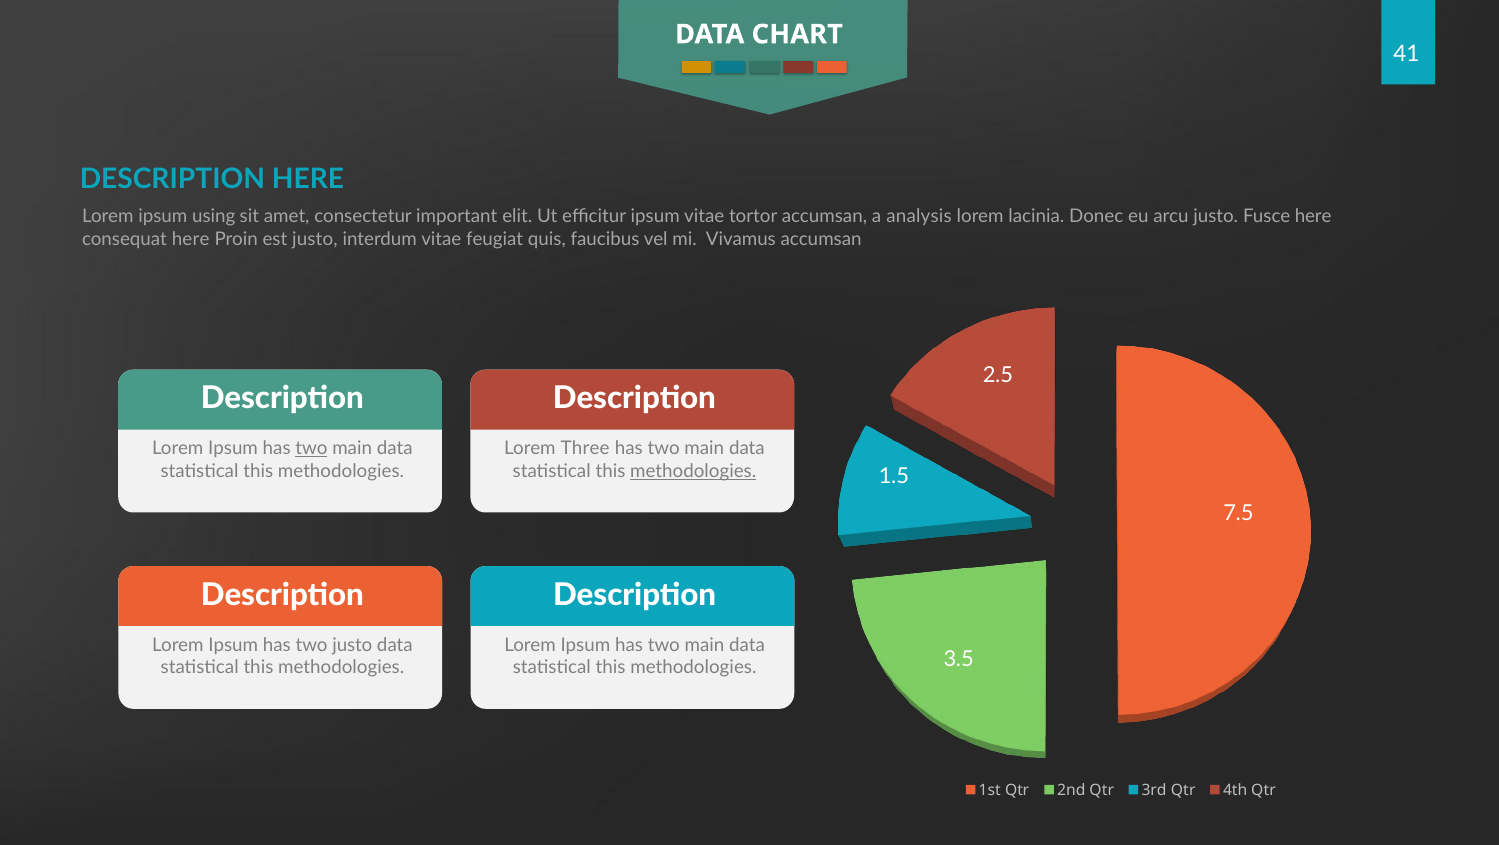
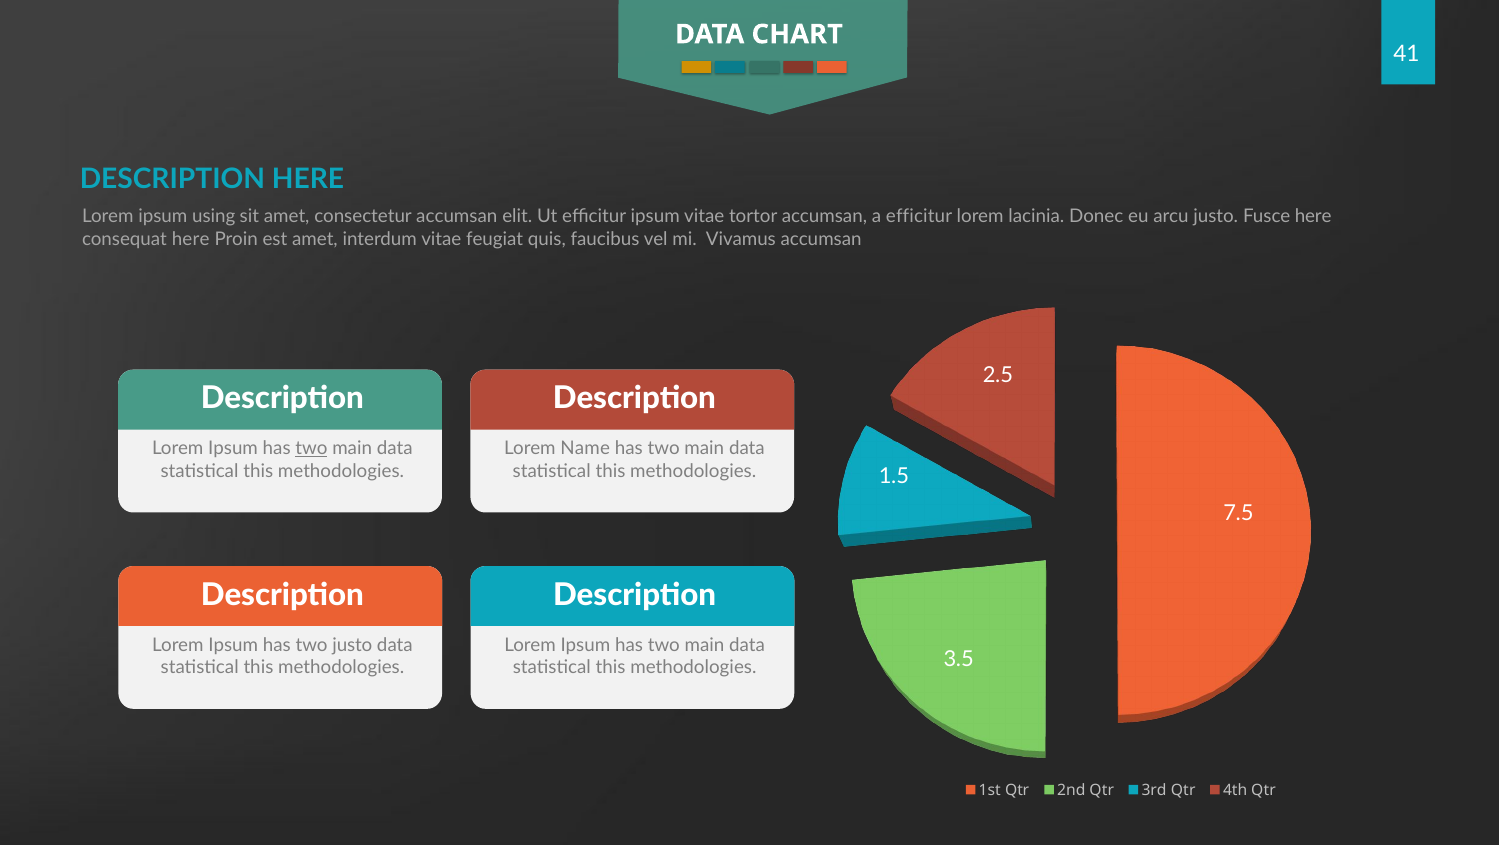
consectetur important: important -> accumsan
a analysis: analysis -> efficitur
est justo: justo -> amet
Three: Three -> Name
methodologies at (693, 471) underline: present -> none
